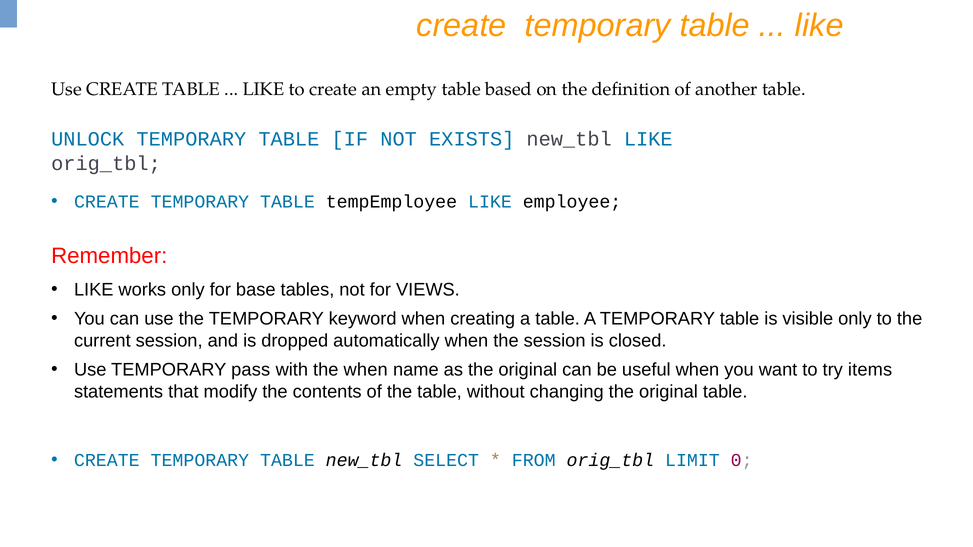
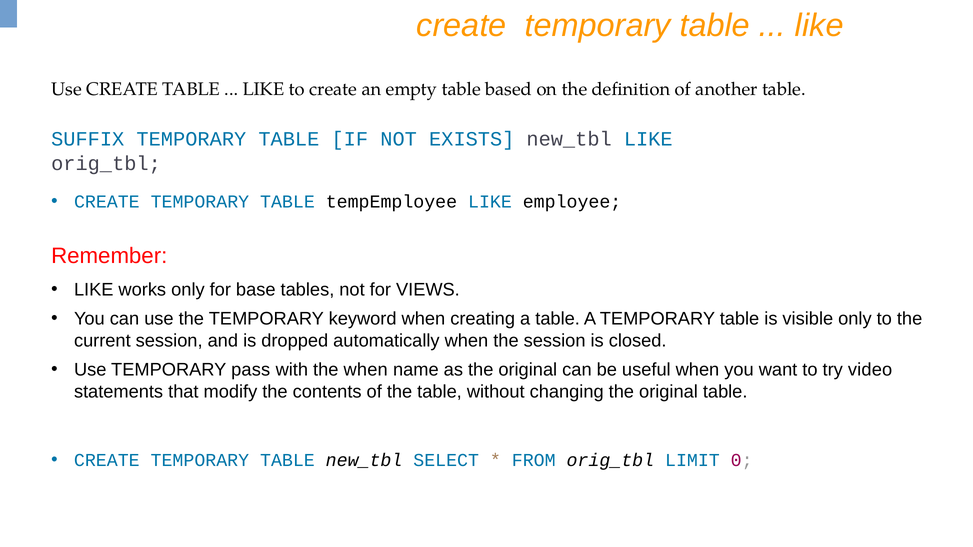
UNLOCK: UNLOCK -> SUFFIX
items: items -> video
